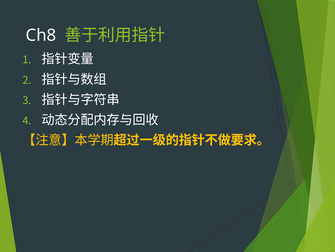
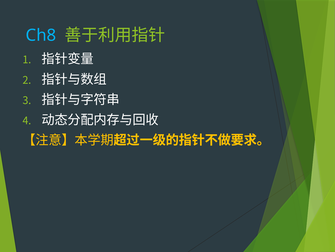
Ch8 colour: white -> light blue
